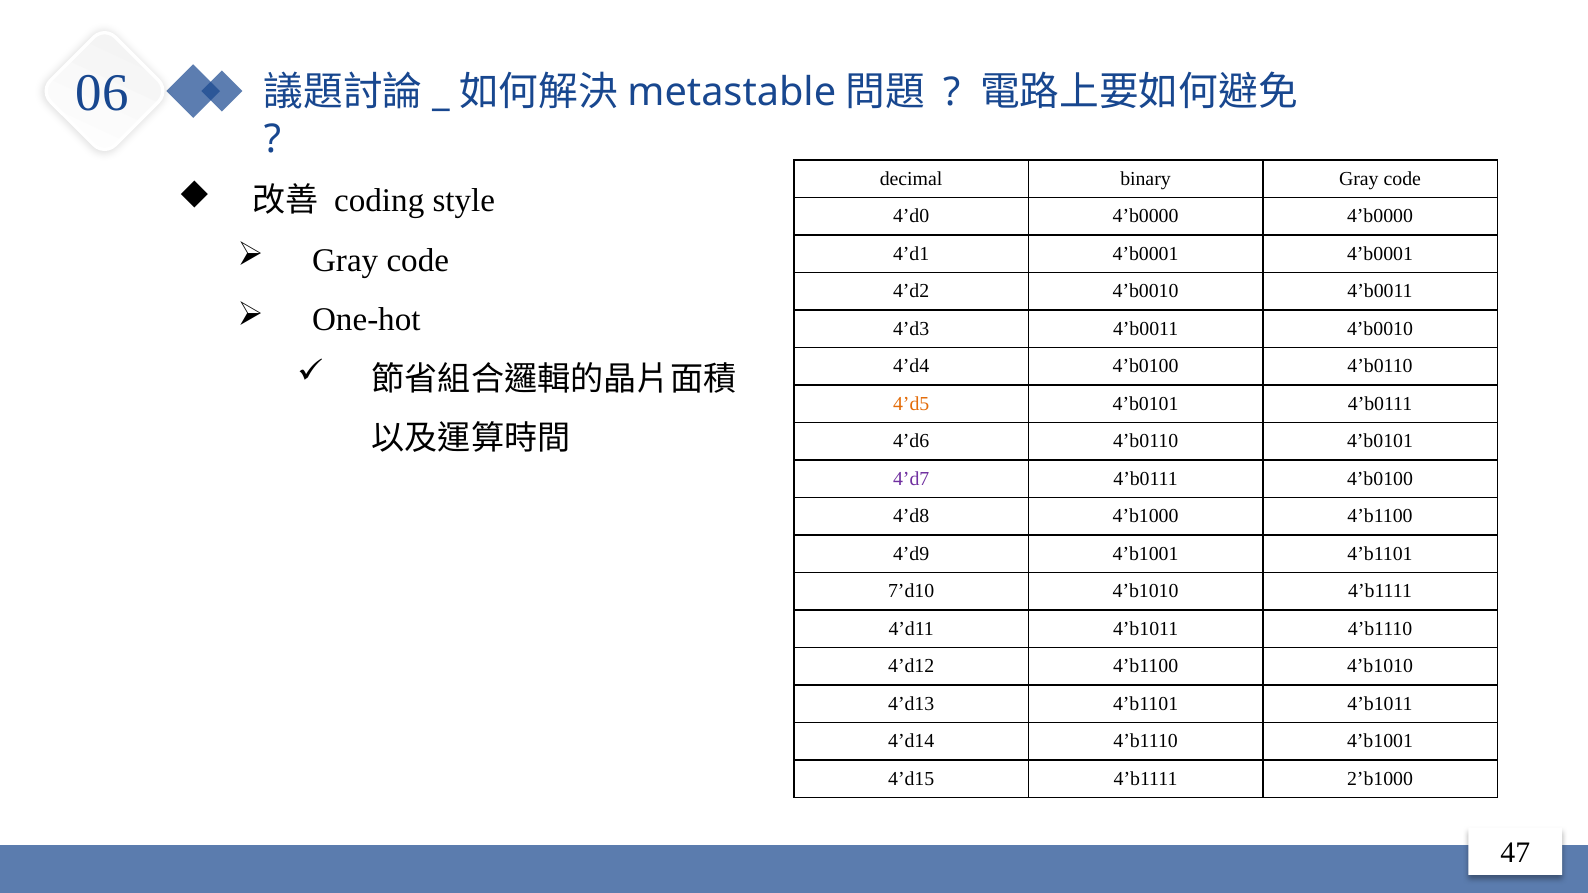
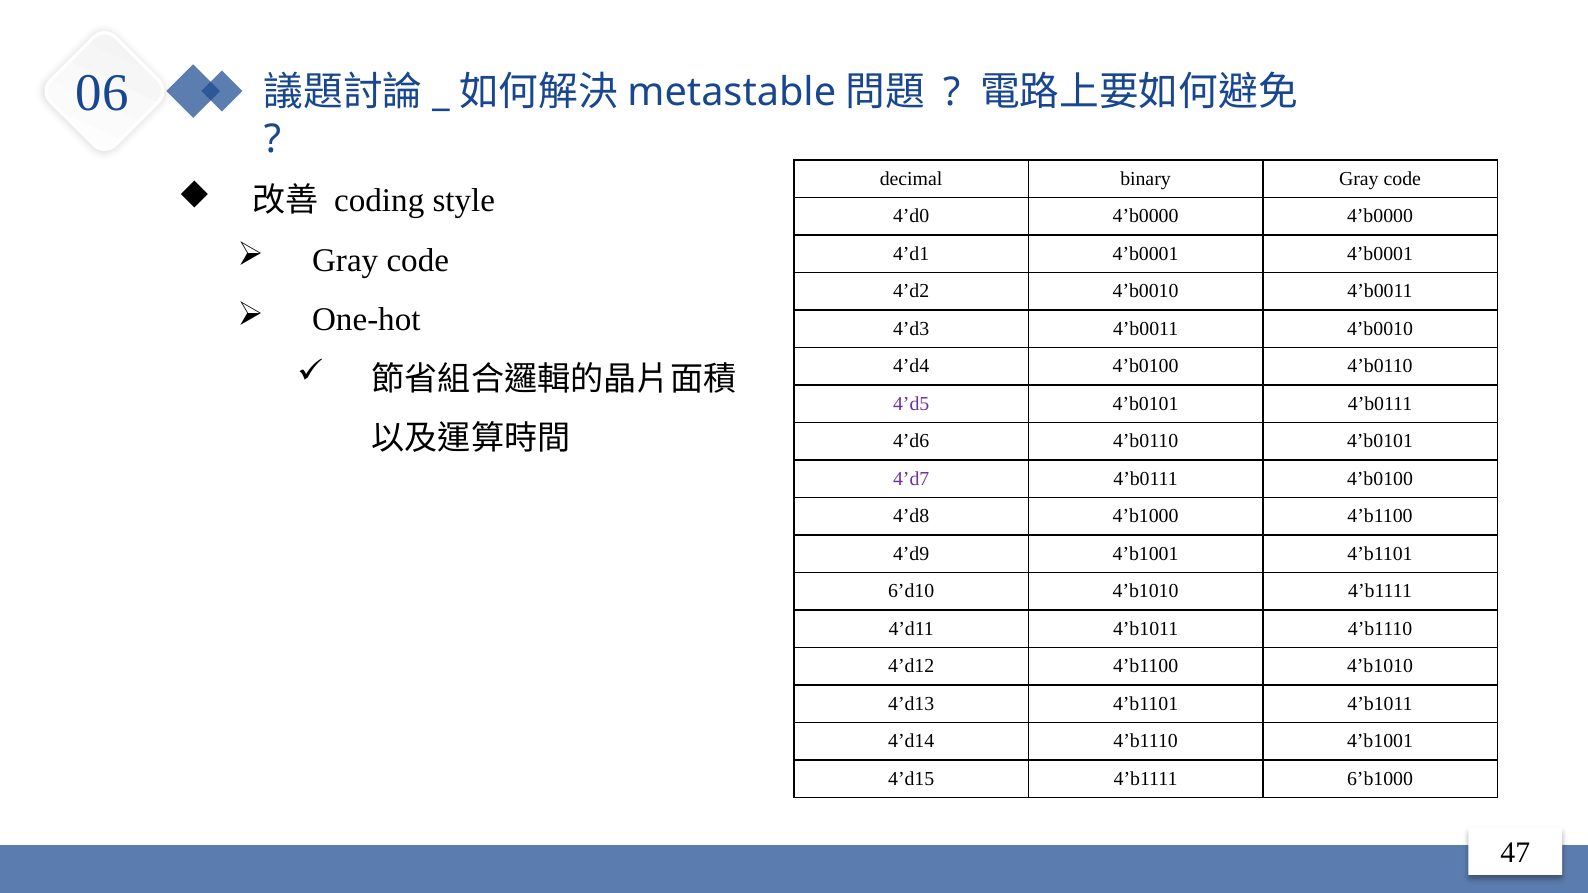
4’d5 colour: orange -> purple
7’d10: 7’d10 -> 6’d10
2’b1000: 2’b1000 -> 6’b1000
